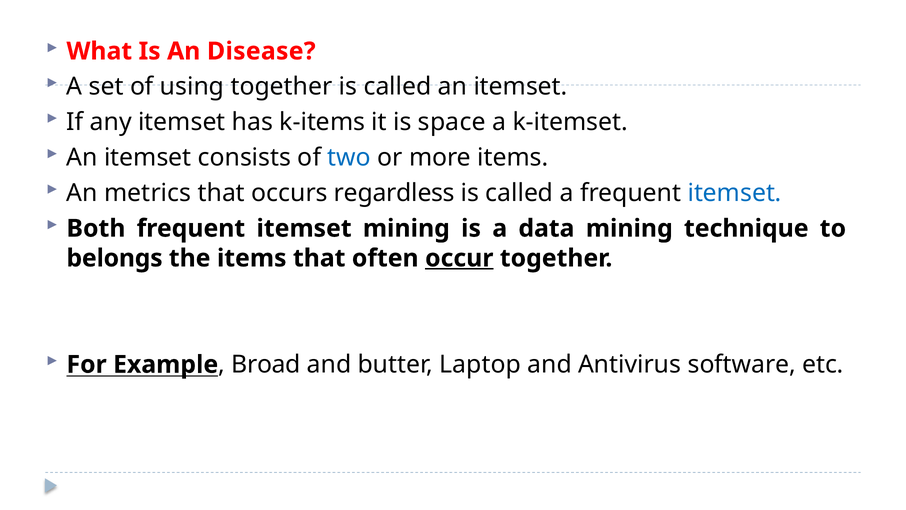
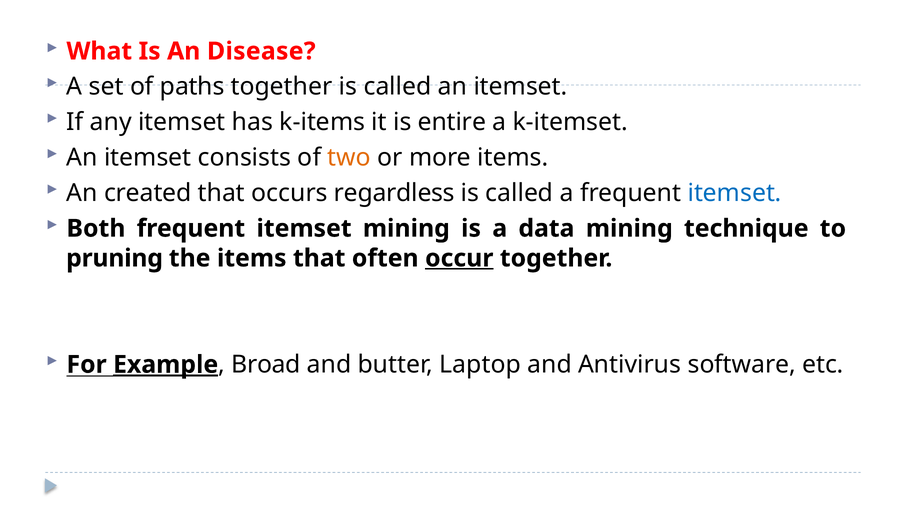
using: using -> paths
space: space -> entire
two colour: blue -> orange
metrics: metrics -> created
belongs: belongs -> pruning
Example underline: none -> present
